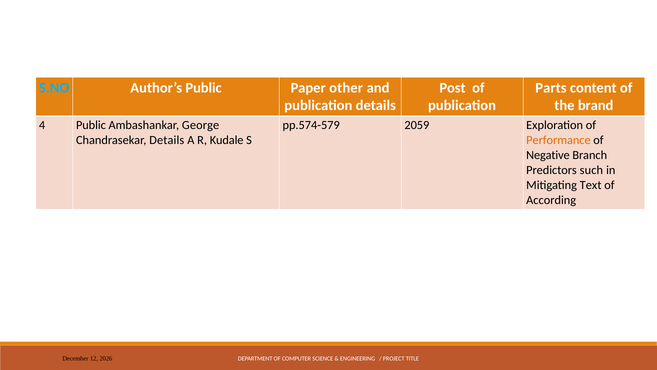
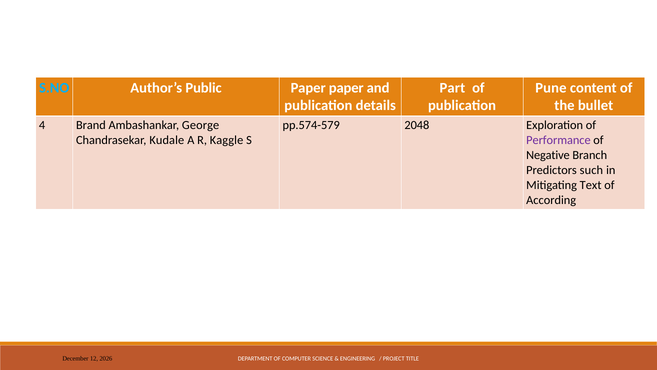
Paper other: other -> paper
Post: Post -> Part
Parts: Parts -> Pune
brand: brand -> bullet
4 Public: Public -> Brand
2059: 2059 -> 2048
Chandrasekar Details: Details -> Kudale
Kudale: Kudale -> Kaggle
Performance colour: orange -> purple
